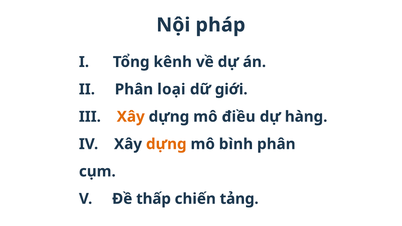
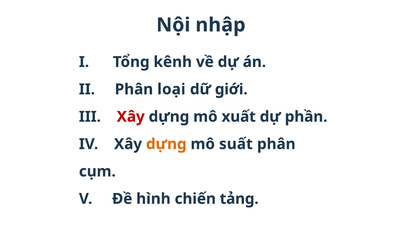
pháp: pháp -> nhập
Xây at (131, 117) colour: orange -> red
điều: điều -> xuất
hàng: hàng -> phần
bình: bình -> suất
thấp: thấp -> hình
